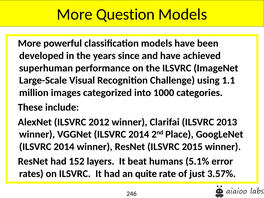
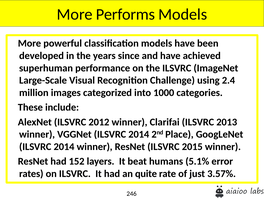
Question: Question -> Performs
1.1: 1.1 -> 2.4
